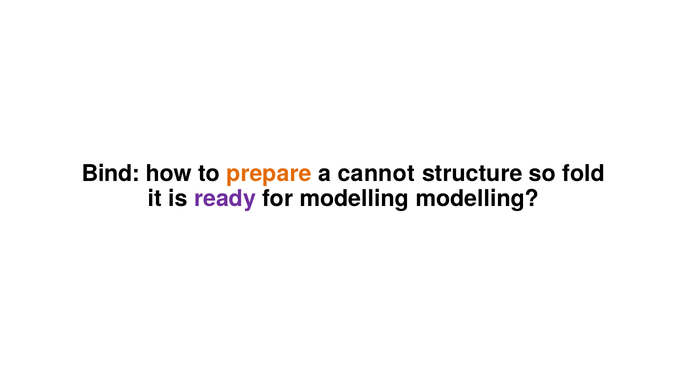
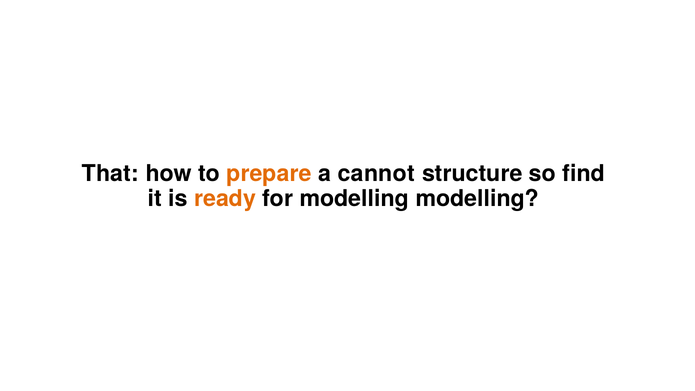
Bind: Bind -> That
fold: fold -> find
ready colour: purple -> orange
